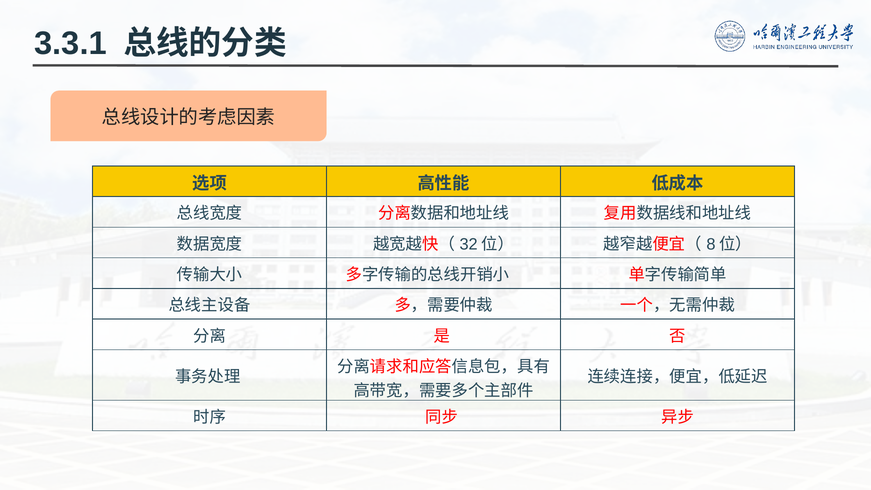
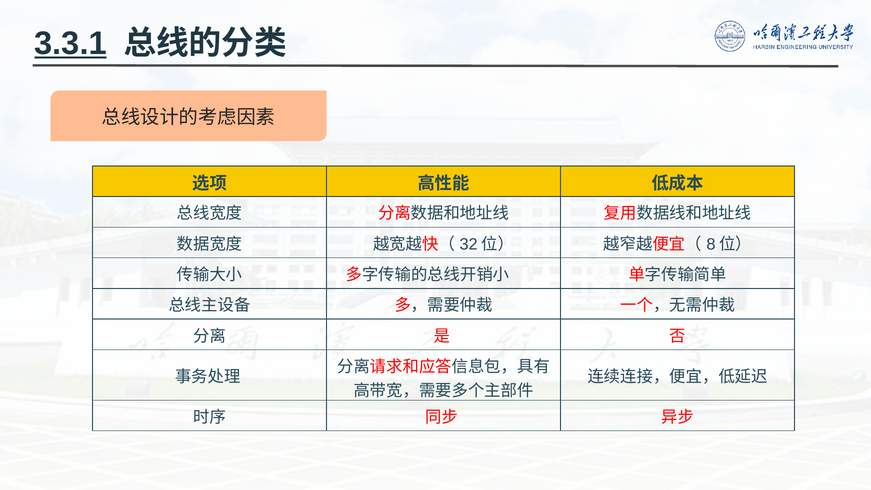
3.3.1 underline: none -> present
